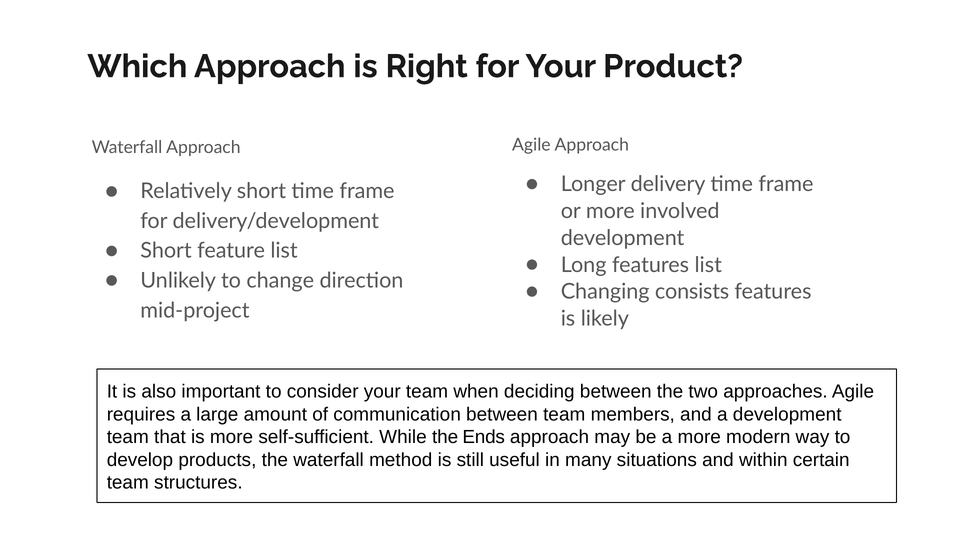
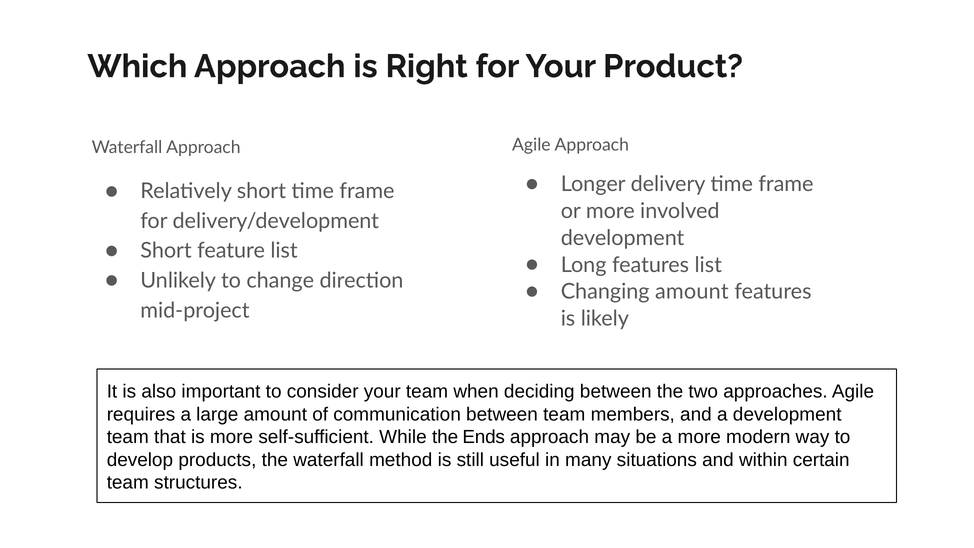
Changing consists: consists -> amount
